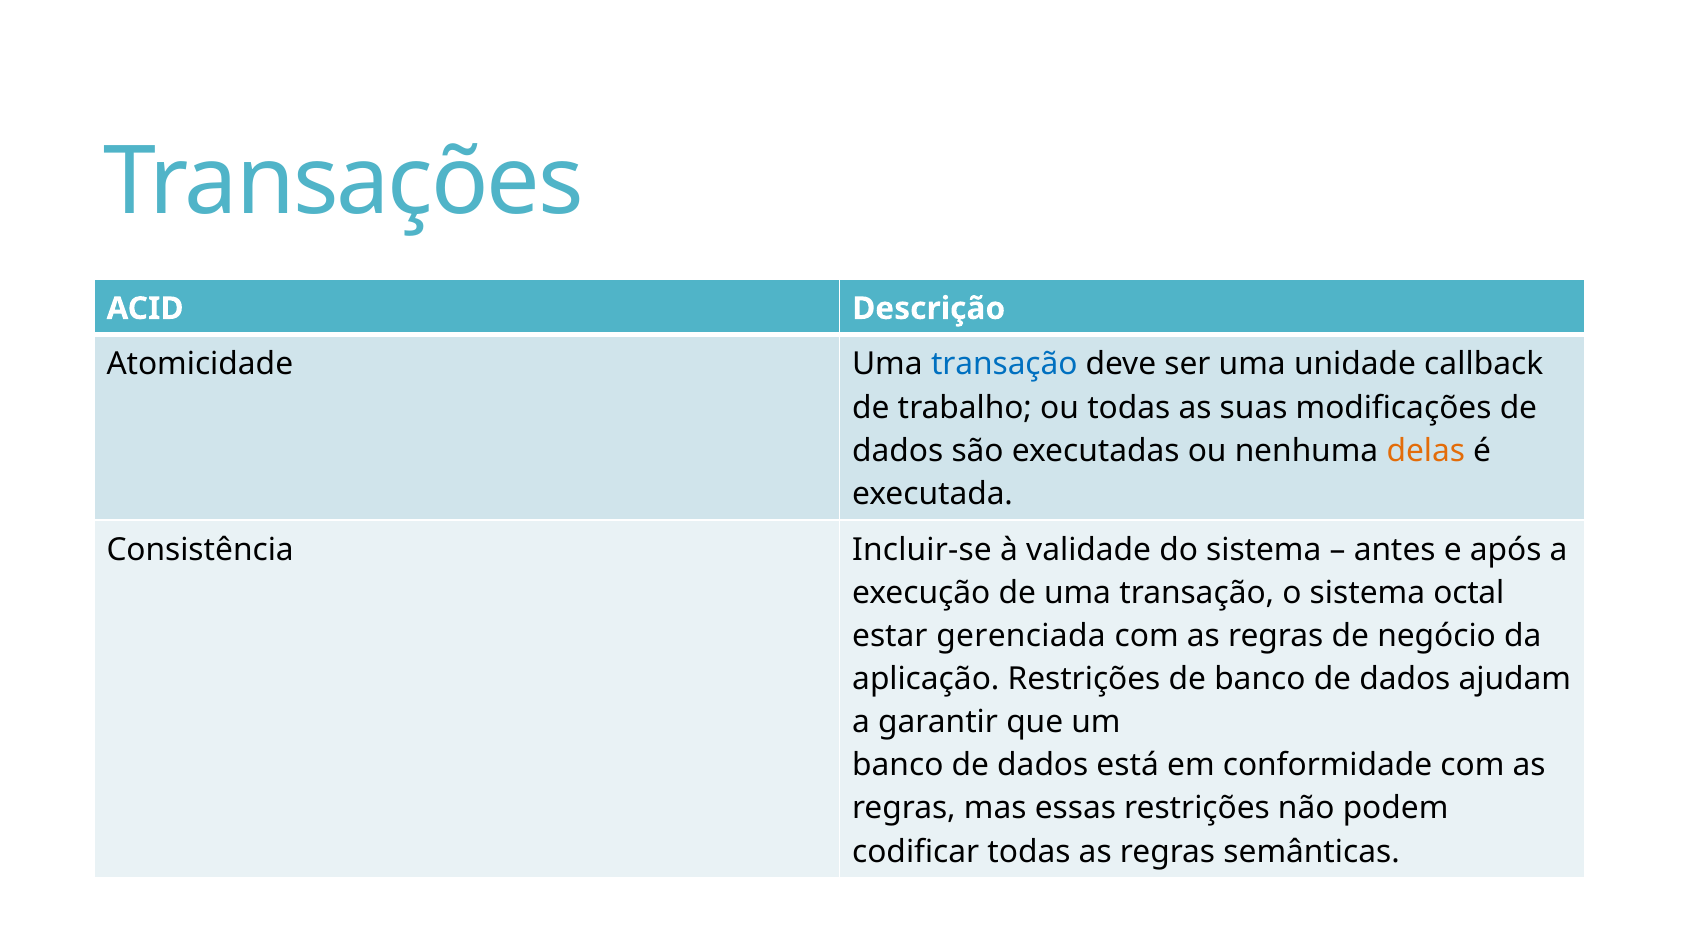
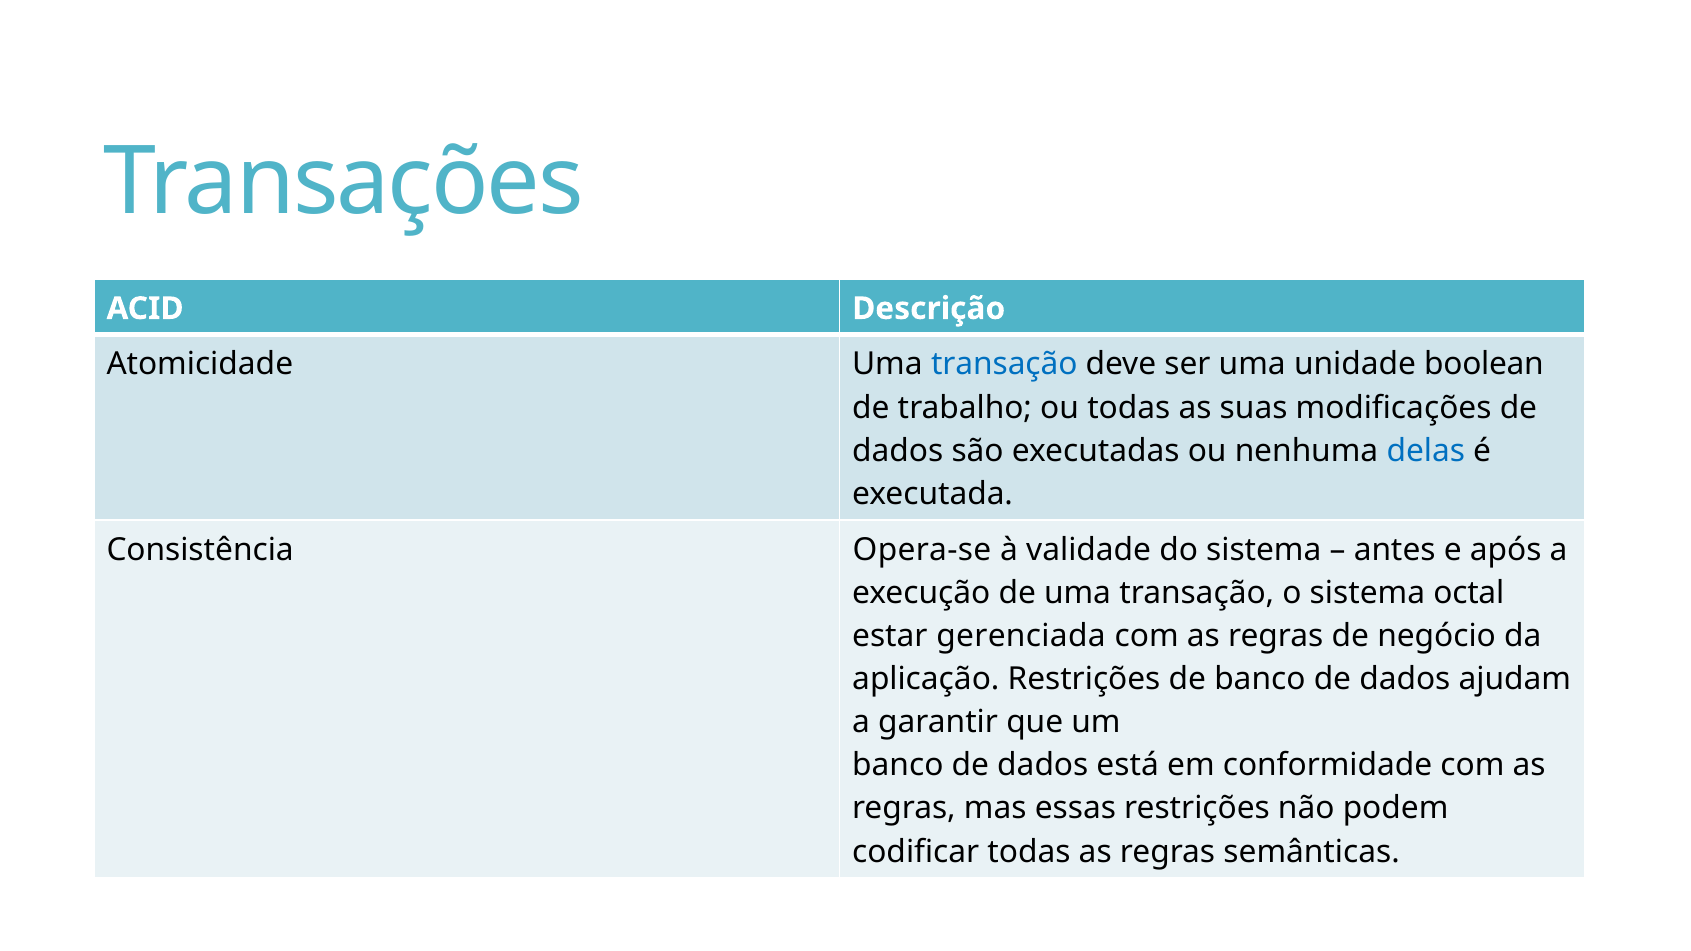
callback: callback -> boolean
delas colour: orange -> blue
Incluir-se: Incluir-se -> Opera-se
